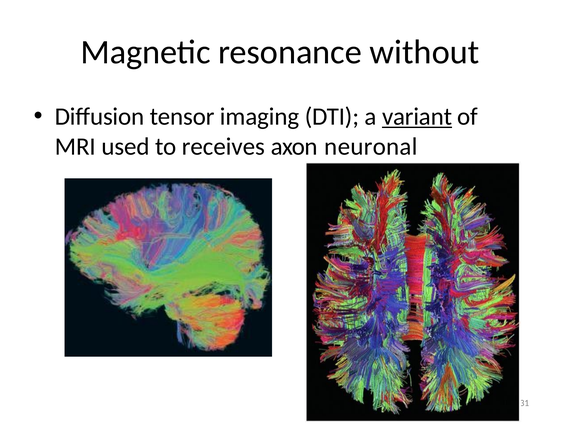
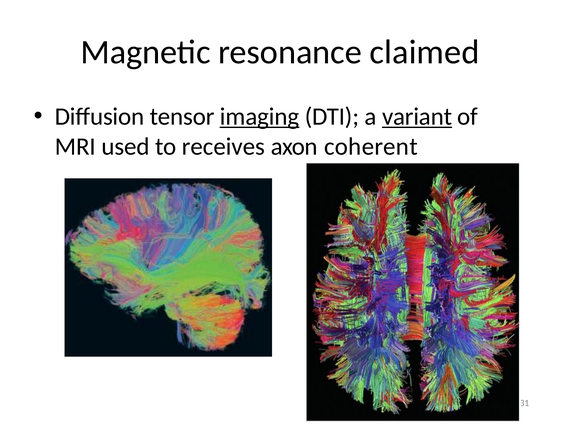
without: without -> claimed
imaging underline: none -> present
neuronal: neuronal -> coherent
